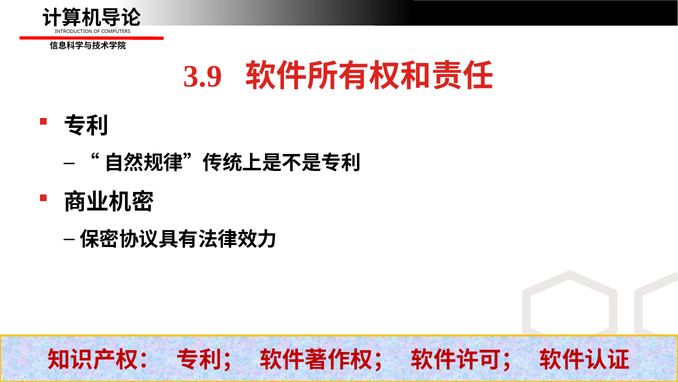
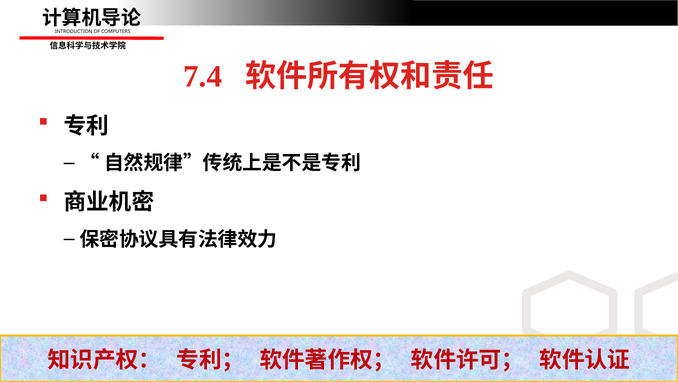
3.9: 3.9 -> 7.4
